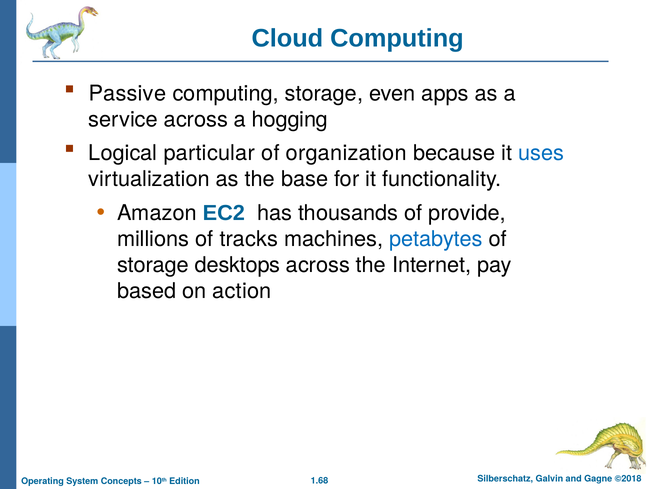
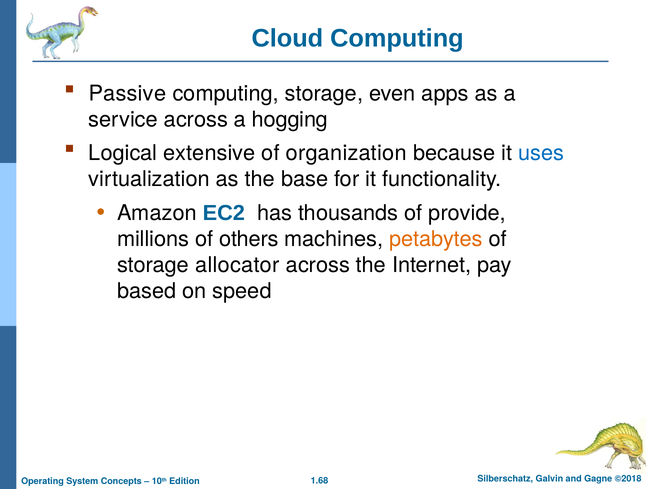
particular: particular -> extensive
tracks: tracks -> others
petabytes colour: blue -> orange
desktops: desktops -> allocator
action: action -> speed
